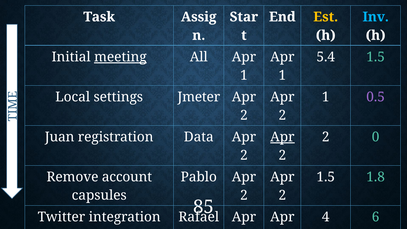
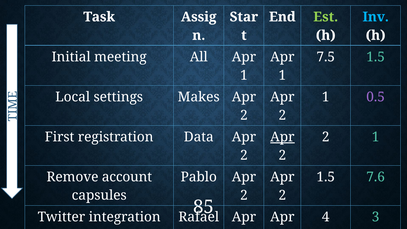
Est colour: yellow -> light green
meeting underline: present -> none
5.4: 5.4 -> 7.5
Jmeter: Jmeter -> Makes
Juan at (60, 137): Juan -> First
0 at (376, 137): 0 -> 1
1.8: 1.8 -> 7.6
4 6: 6 -> 3
